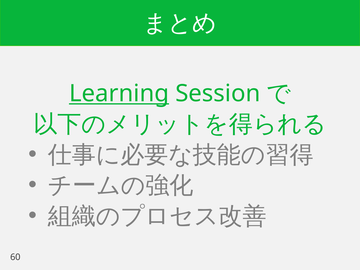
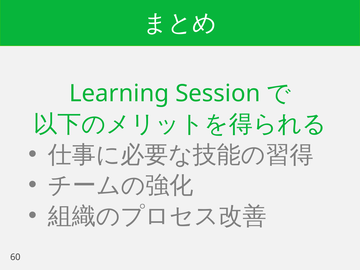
Learning underline: present -> none
